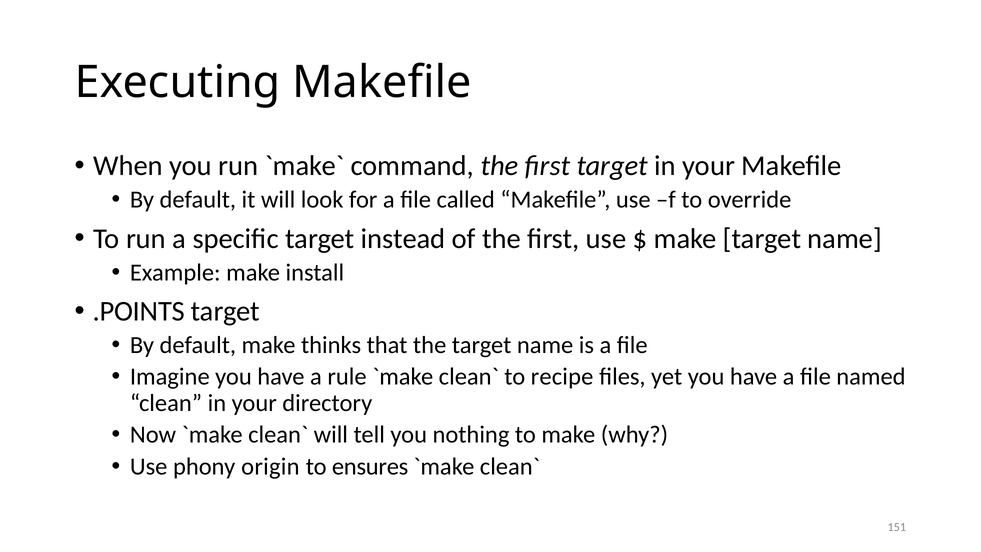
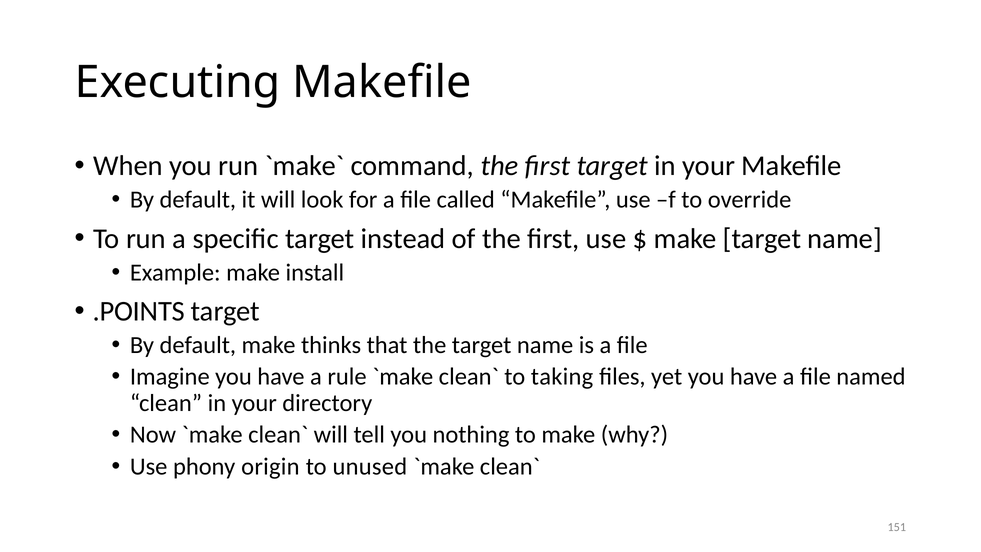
recipe: recipe -> taking
ensures: ensures -> unused
